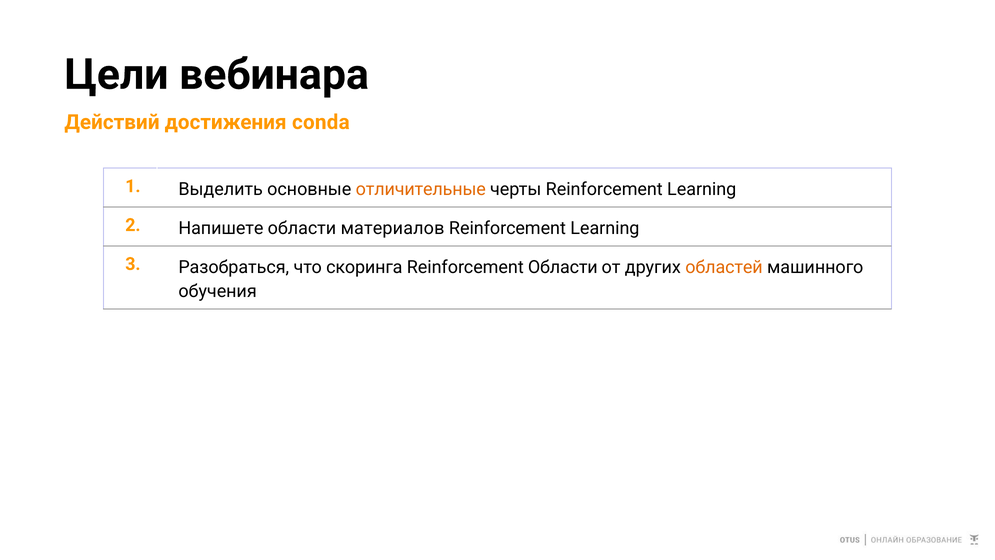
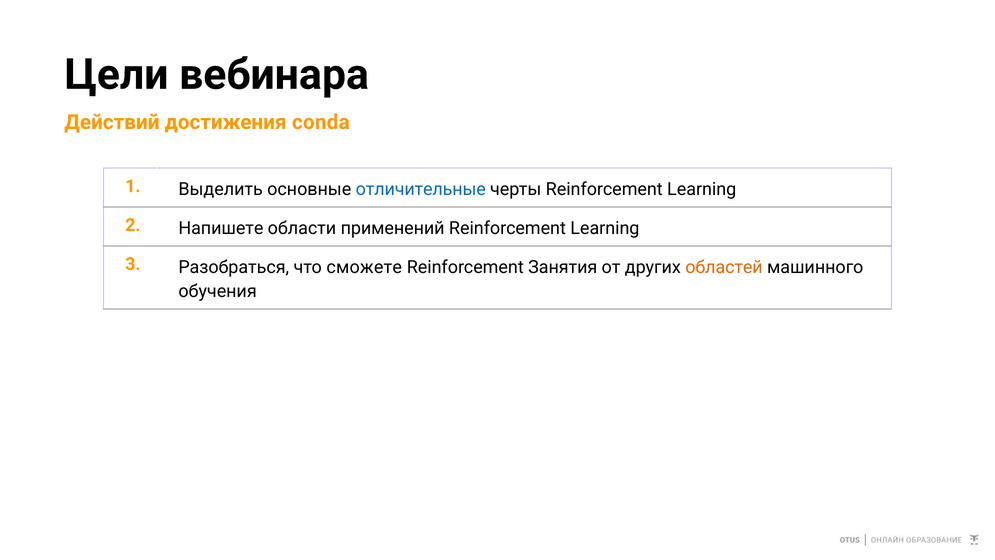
отличительные colour: orange -> blue
материалов: материалов -> применений
скоринга: скоринга -> сможете
Reinforcement Области: Области -> Занятия
